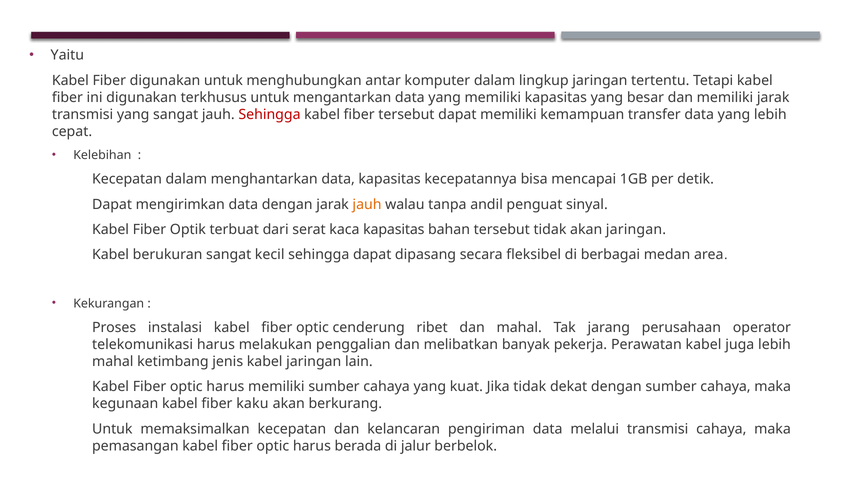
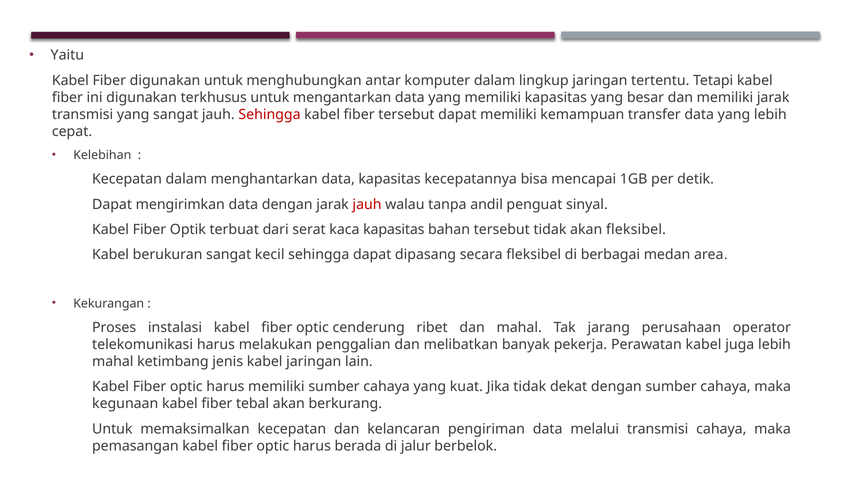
jauh at (367, 205) colour: orange -> red
akan jaringan: jaringan -> fleksibel
kaku: kaku -> tebal
